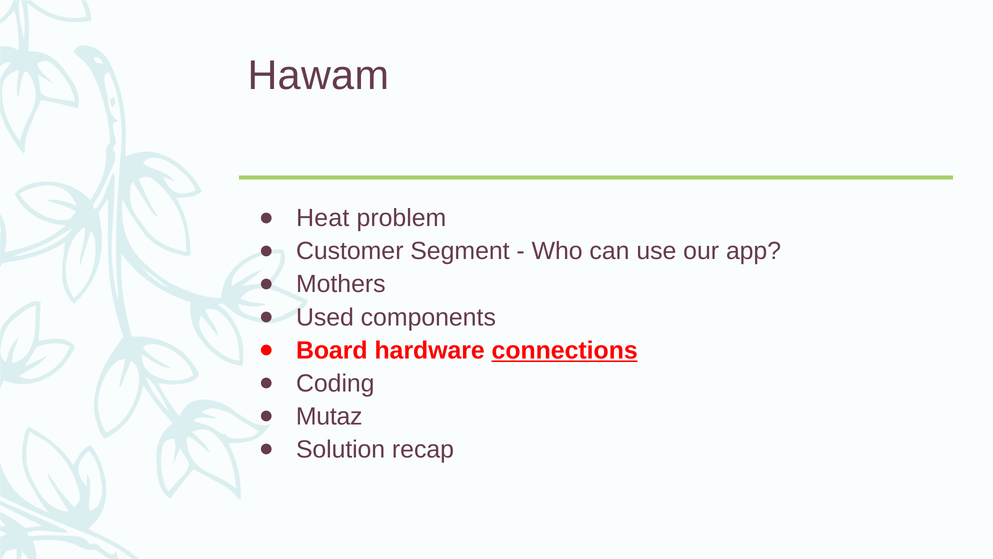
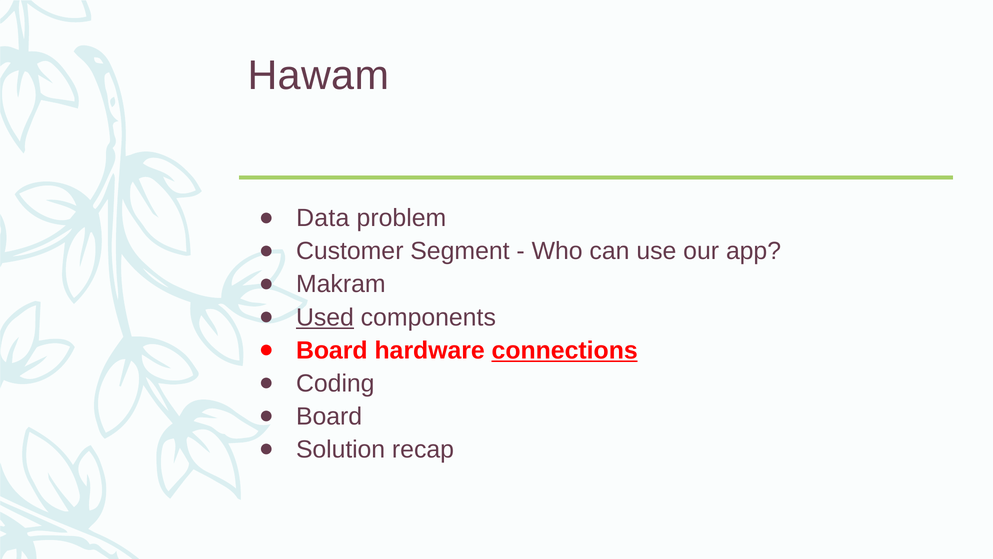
Heat: Heat -> Data
Mothers: Mothers -> Makram
Used underline: none -> present
Mutaz at (329, 416): Mutaz -> Board
